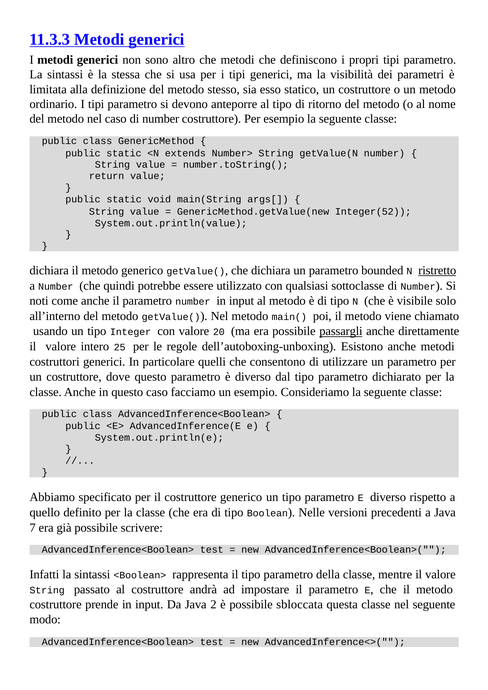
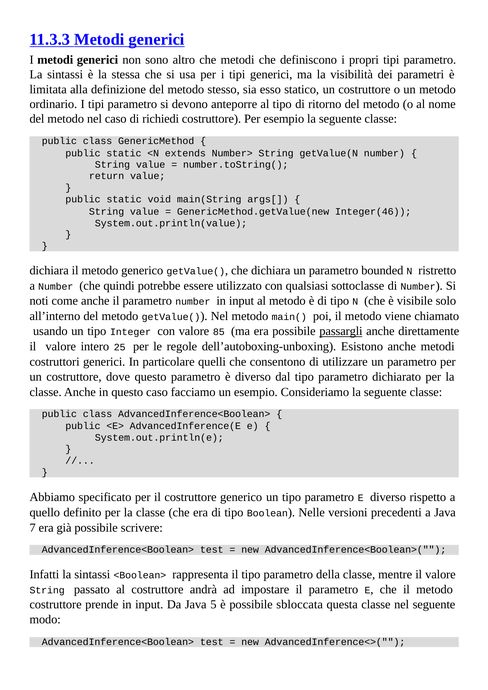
caso di number: number -> richiedi
Integer(52: Integer(52 -> Integer(46
ristretto underline: present -> none
20: 20 -> 85
2: 2 -> 5
